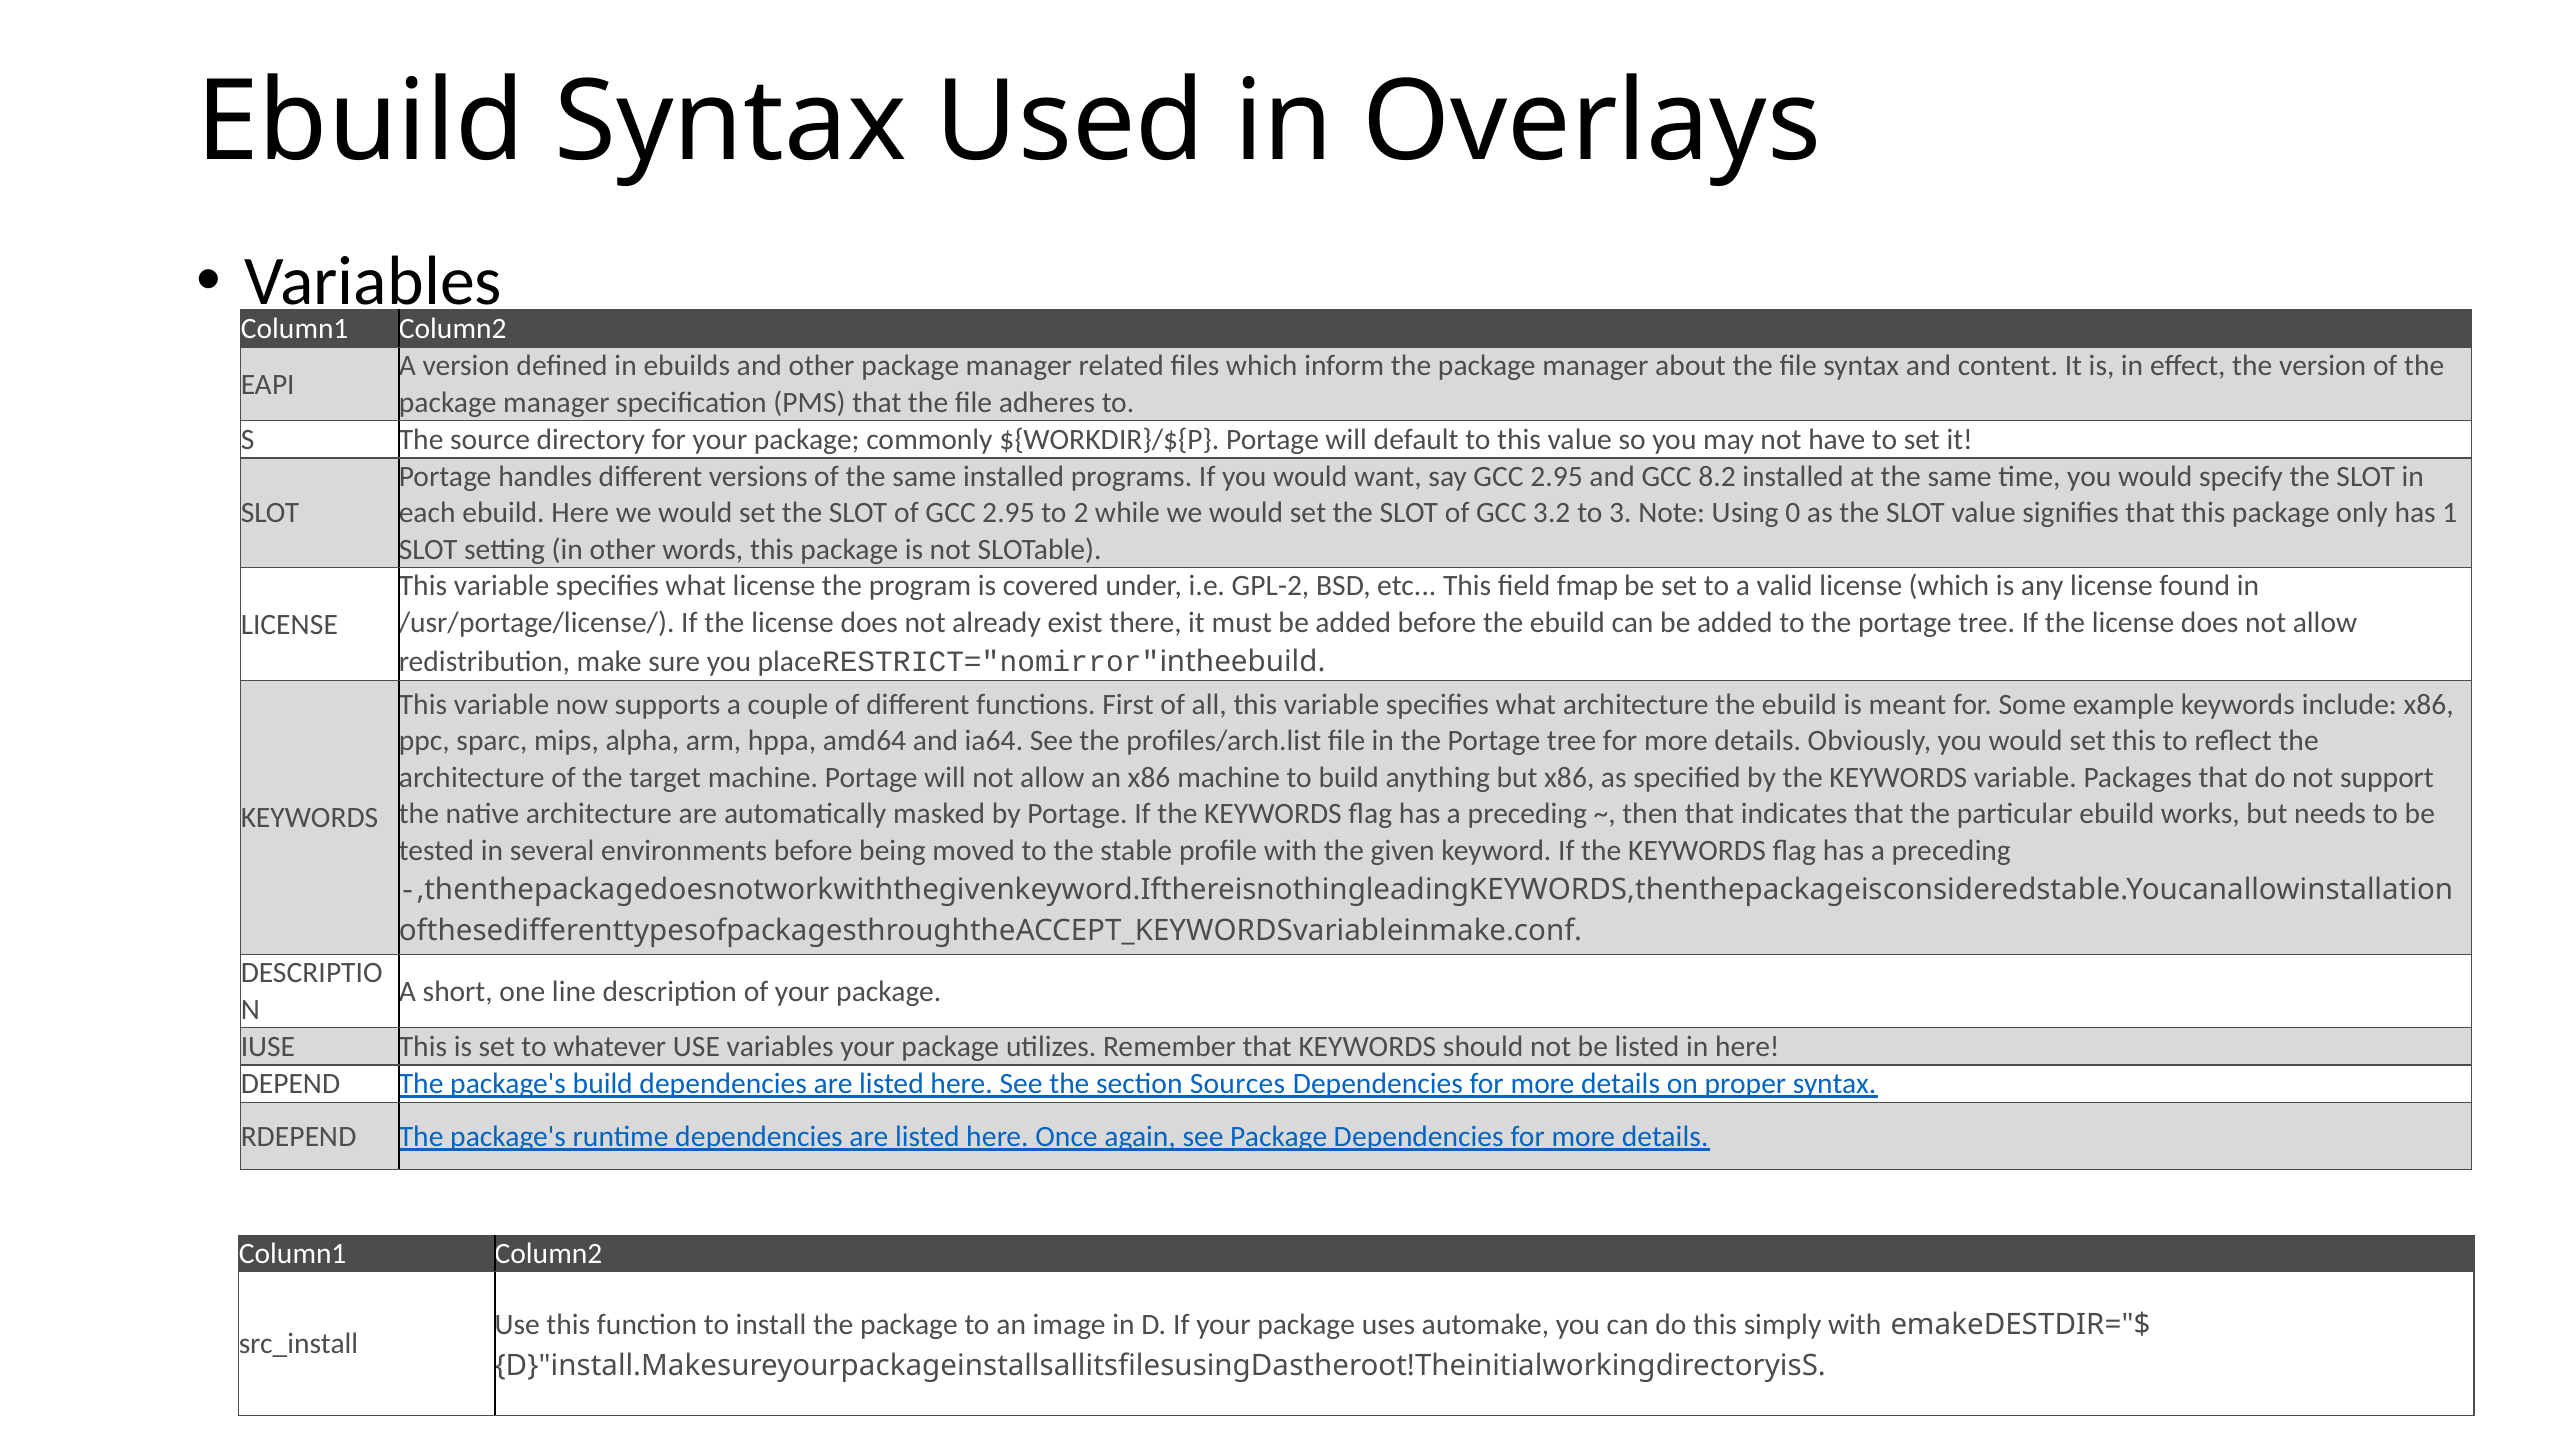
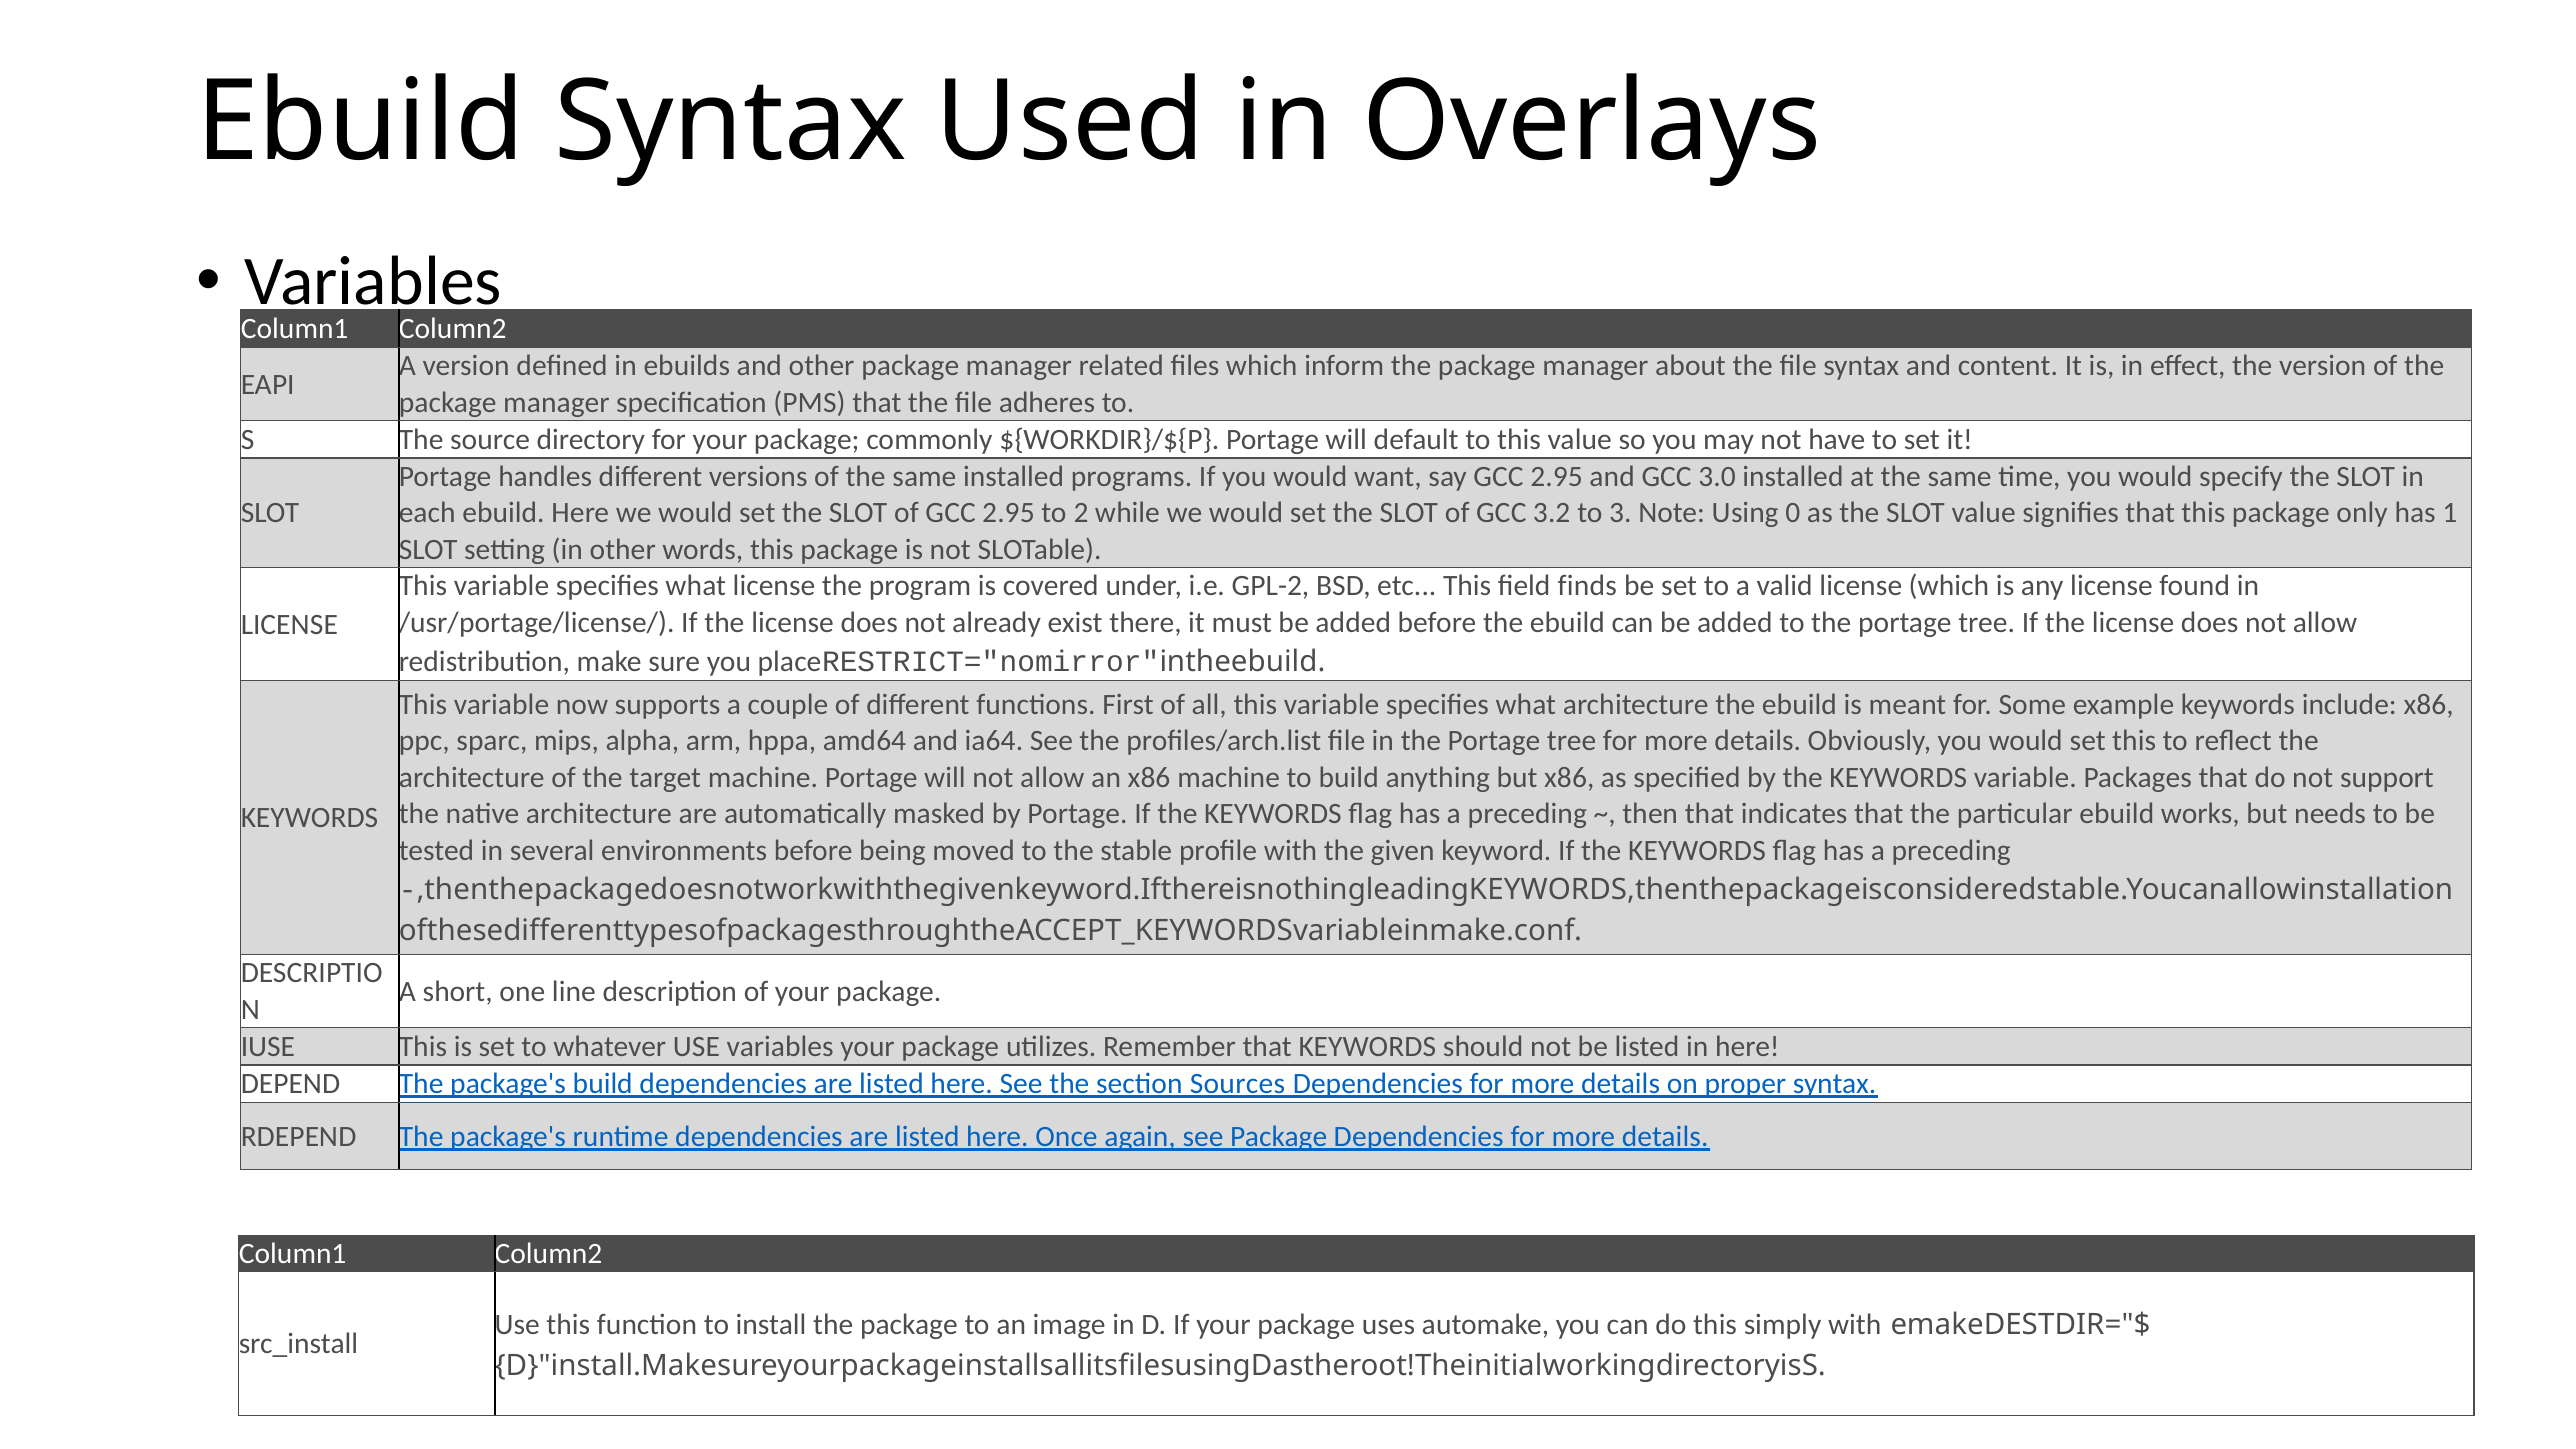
8.2: 8.2 -> 3.0
fmap: fmap -> finds
